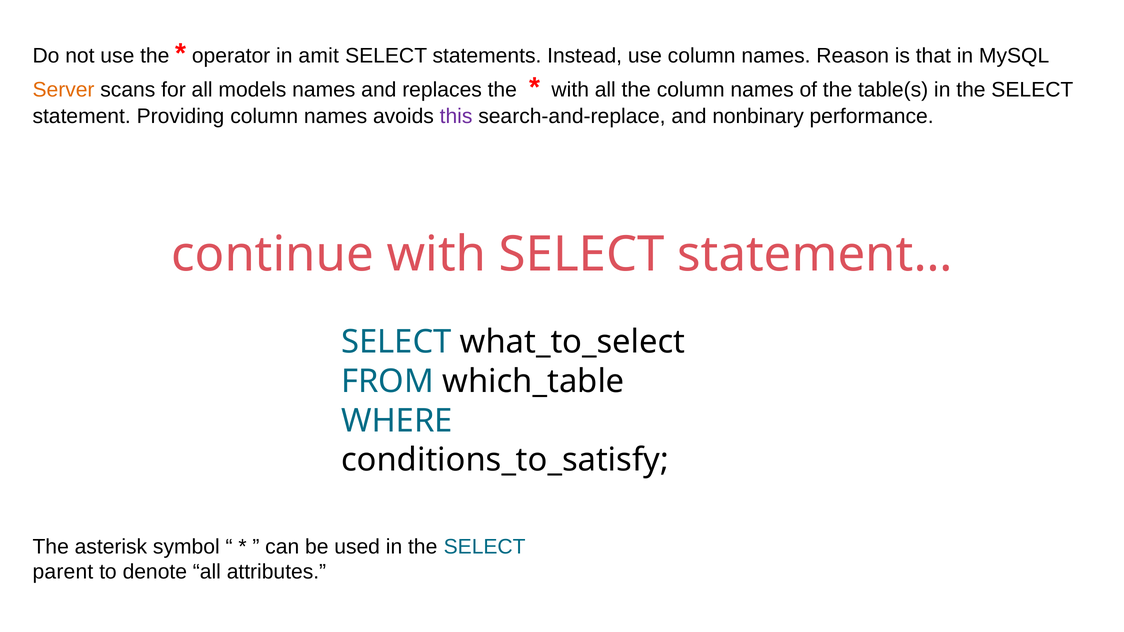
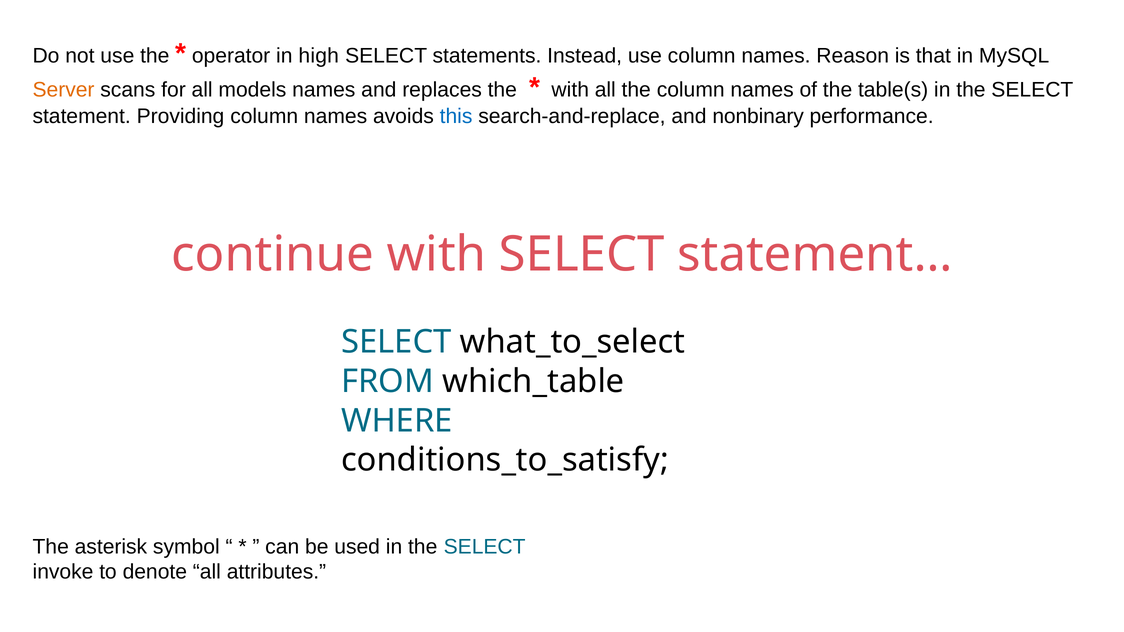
amit: amit -> high
this colour: purple -> blue
parent: parent -> invoke
